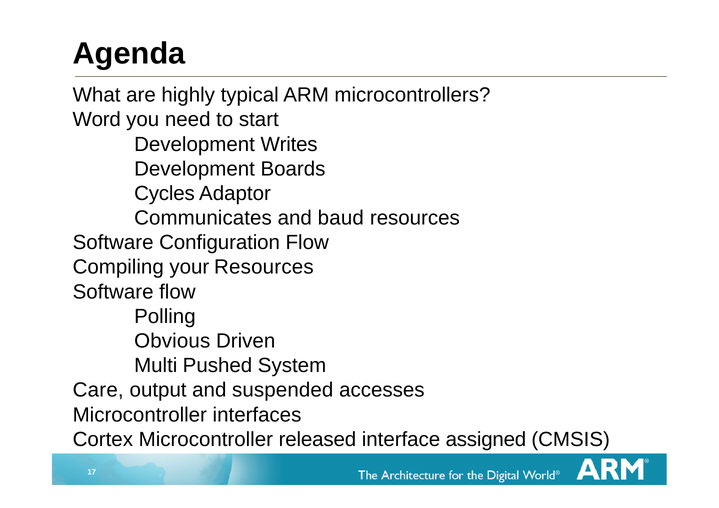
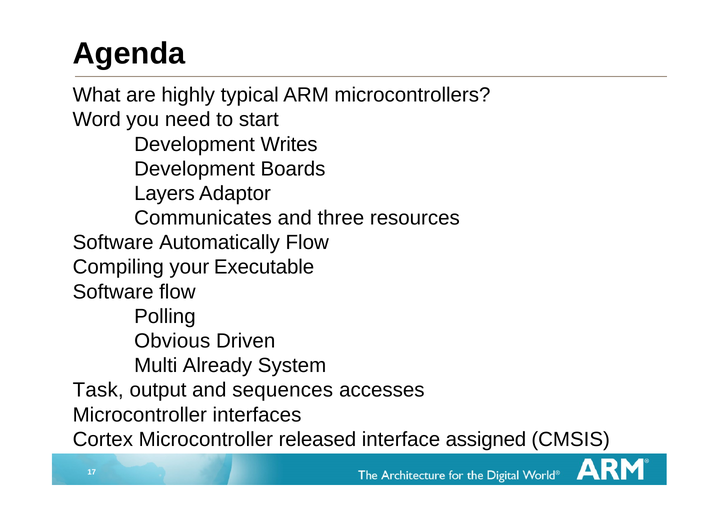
Cycles: Cycles -> Layers
baud: baud -> three
Configuration: Configuration -> Automatically
your Resources: Resources -> Executable
Pushed: Pushed -> Already
Care: Care -> Task
suspended: suspended -> sequences
